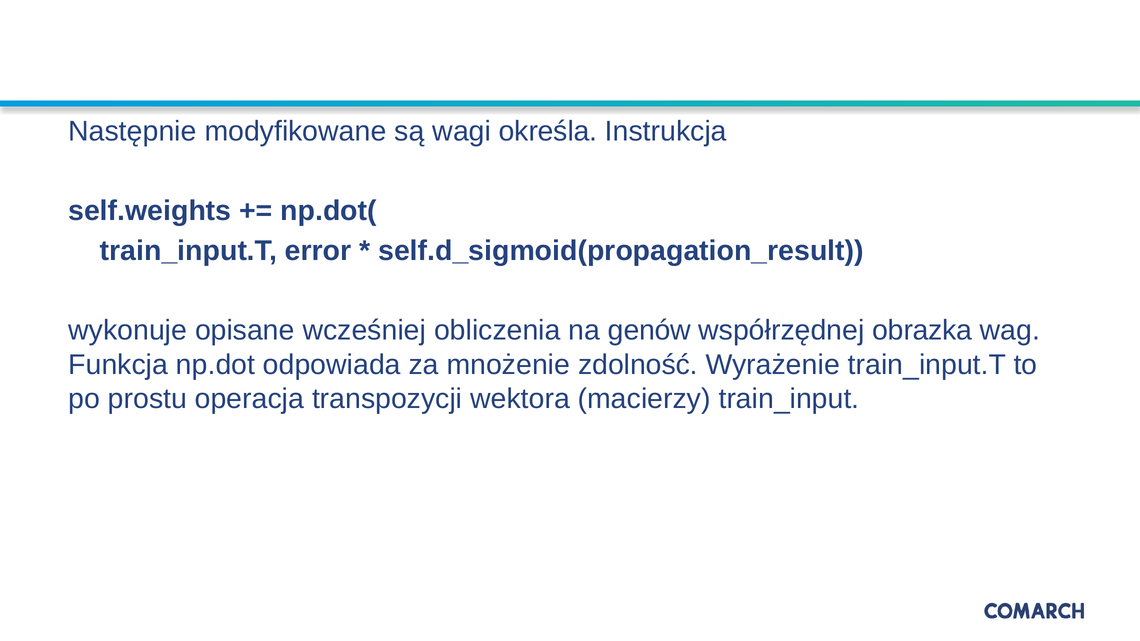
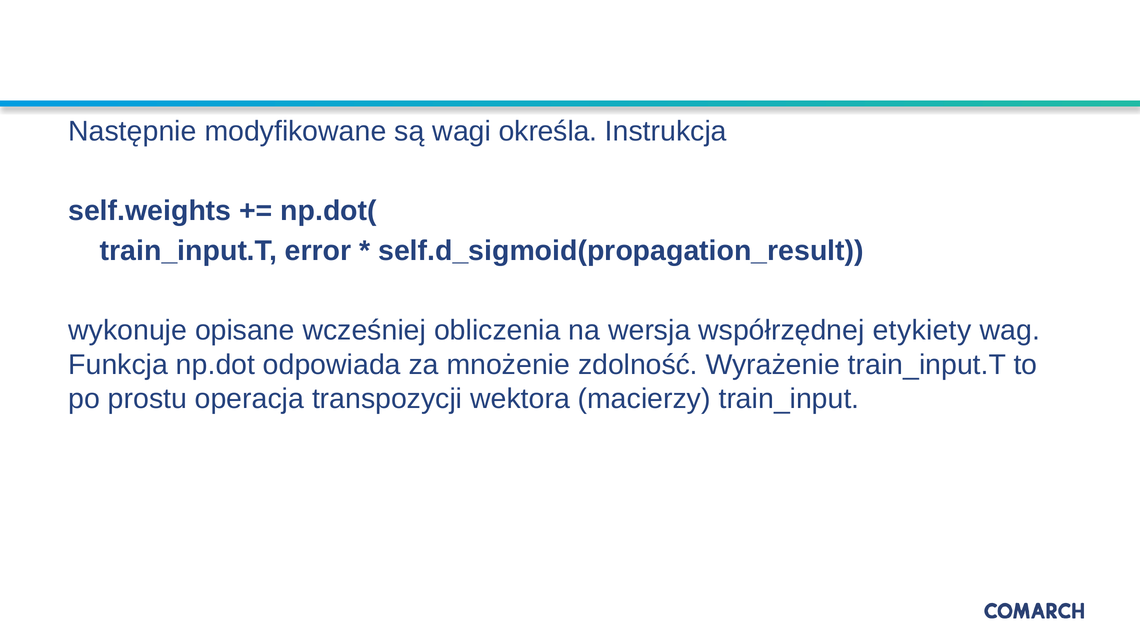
genów: genów -> wersja
obrazka: obrazka -> etykiety
